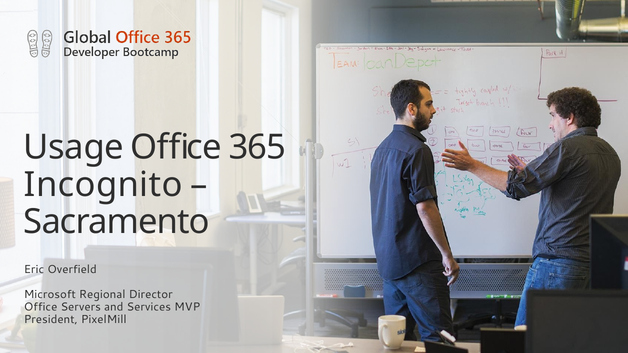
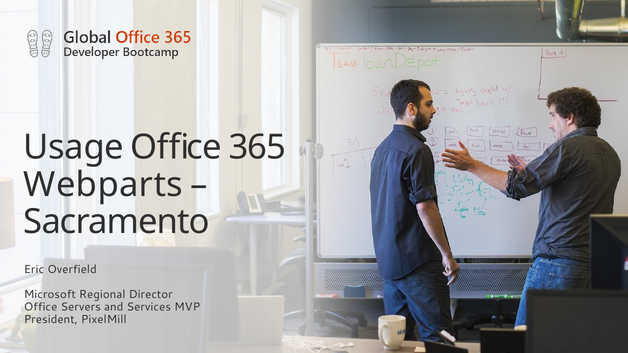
Incognito: Incognito -> Webparts
